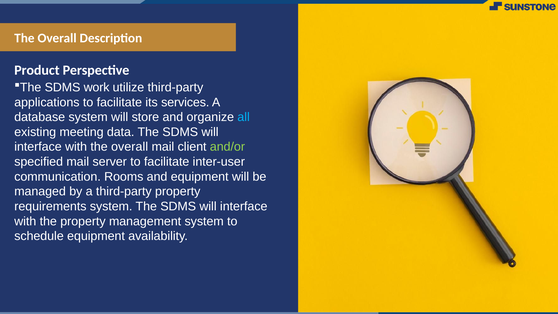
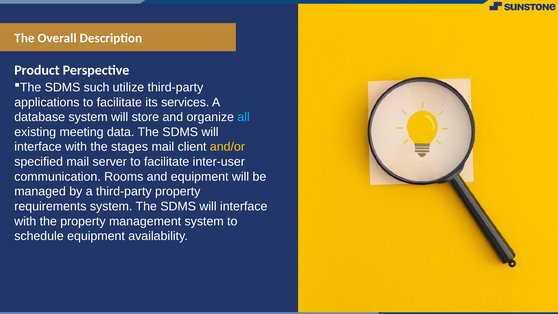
work: work -> such
with the overall: overall -> stages
and/or colour: light green -> yellow
